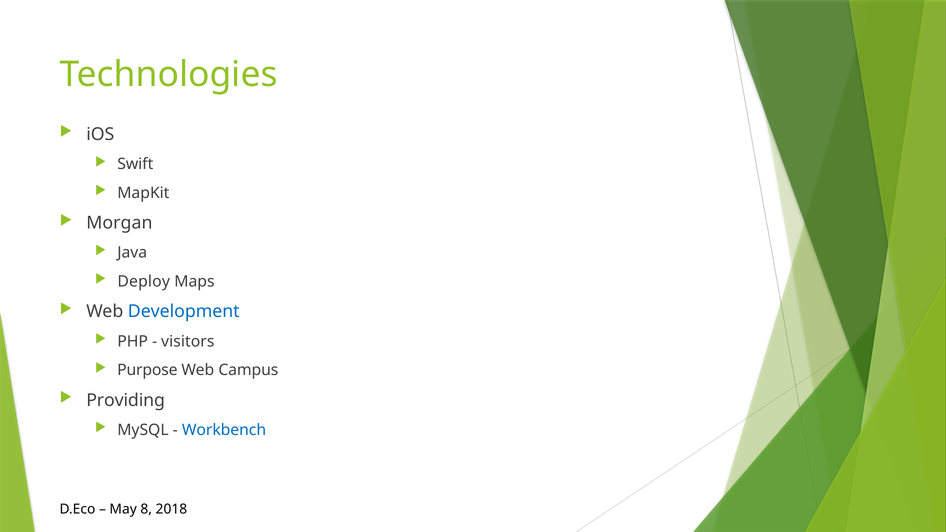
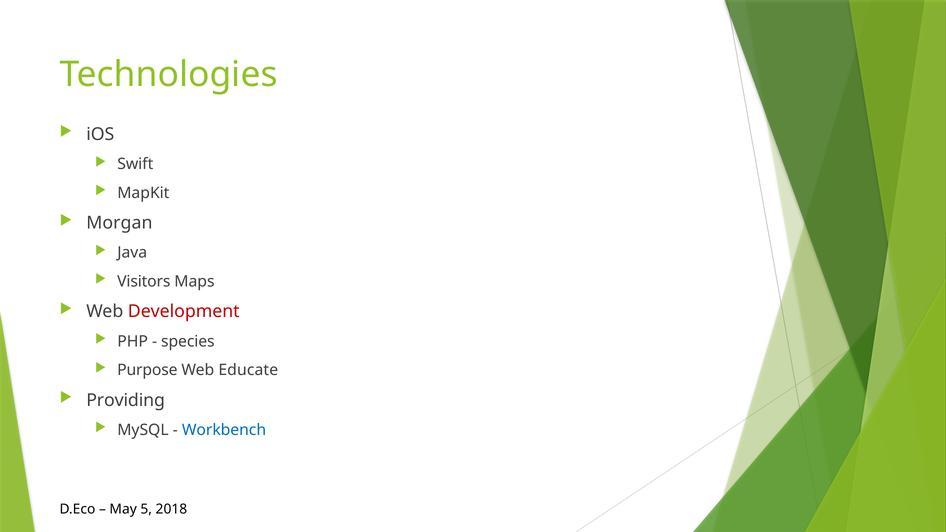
Deploy: Deploy -> Visitors
Development colour: blue -> red
visitors: visitors -> species
Campus: Campus -> Educate
8: 8 -> 5
